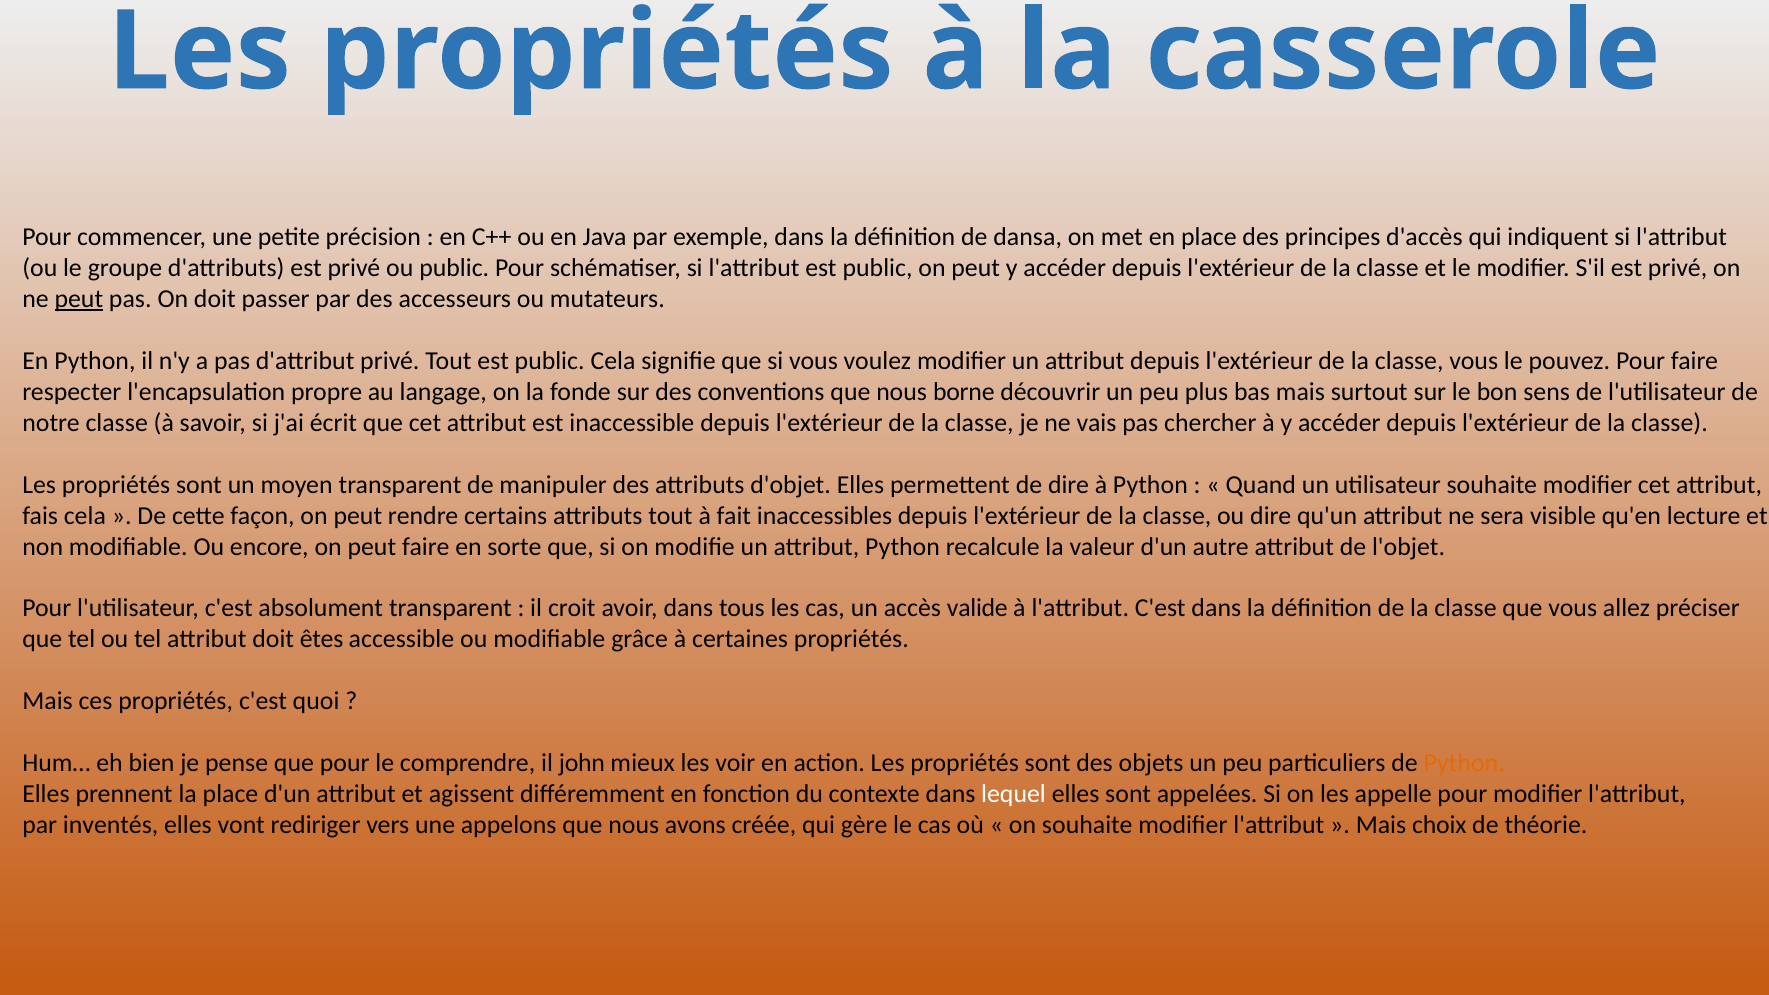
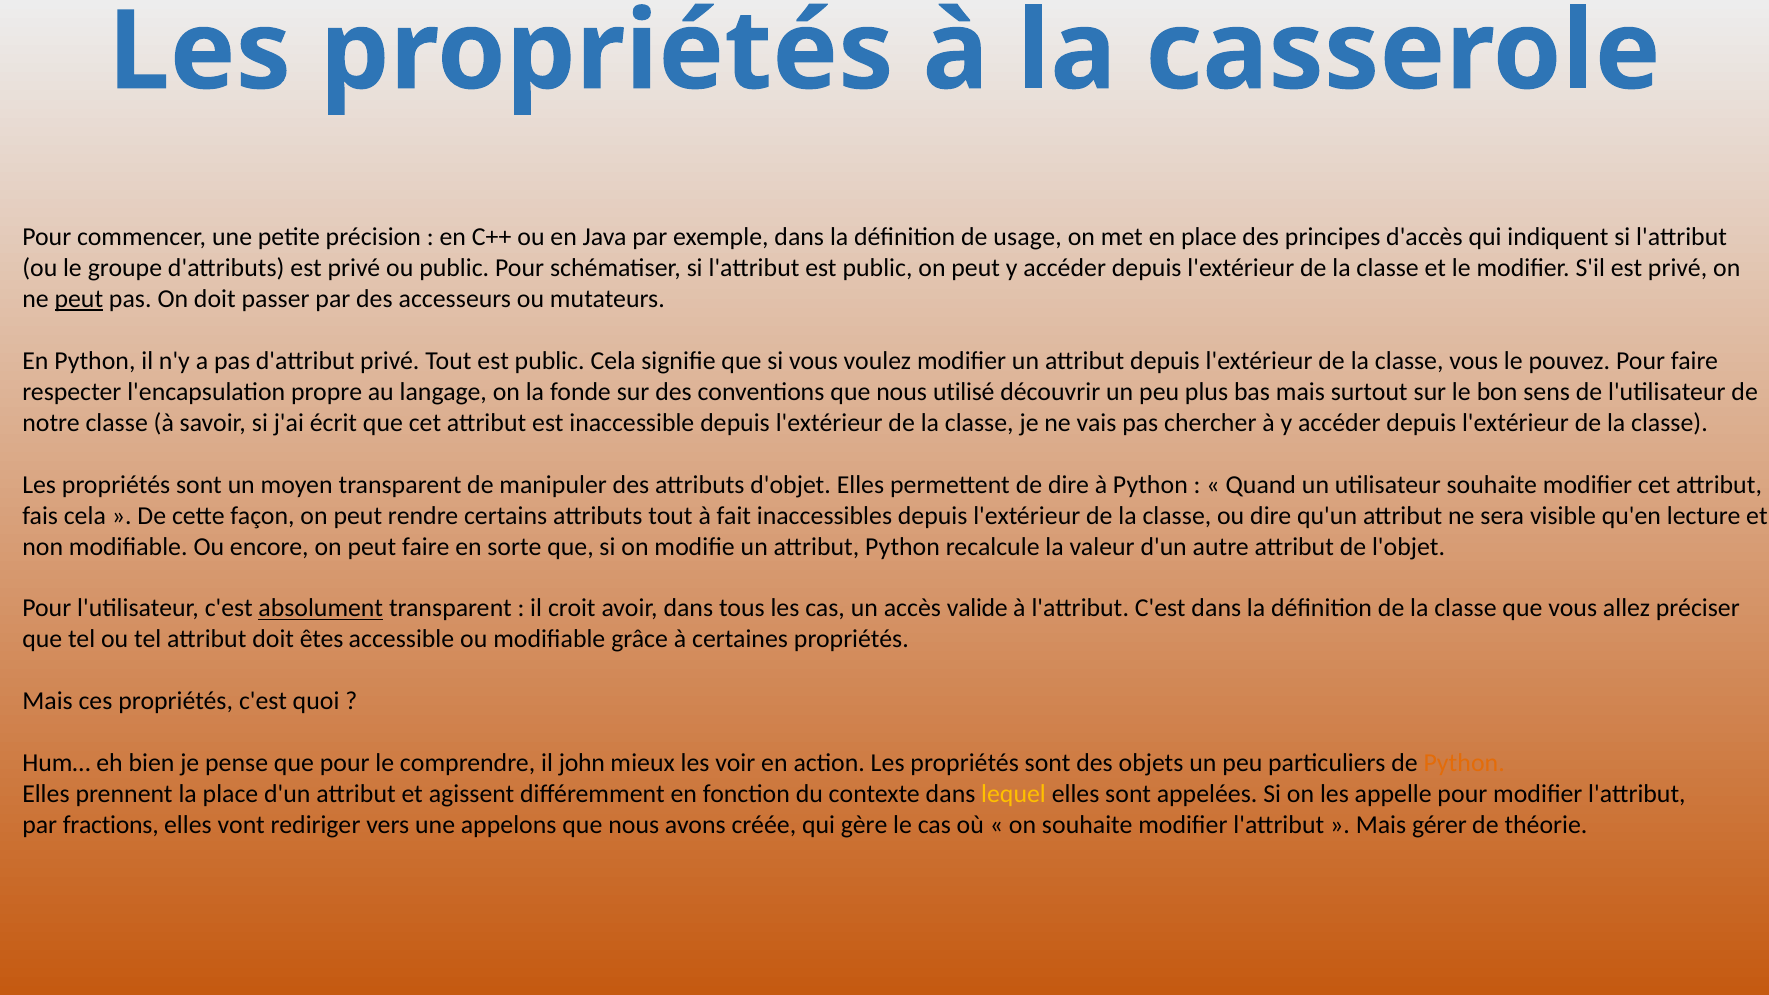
dansa: dansa -> usage
borne: borne -> utilisé
absolument underline: none -> present
lequel colour: white -> yellow
inventés: inventés -> fractions
choix: choix -> gérer
